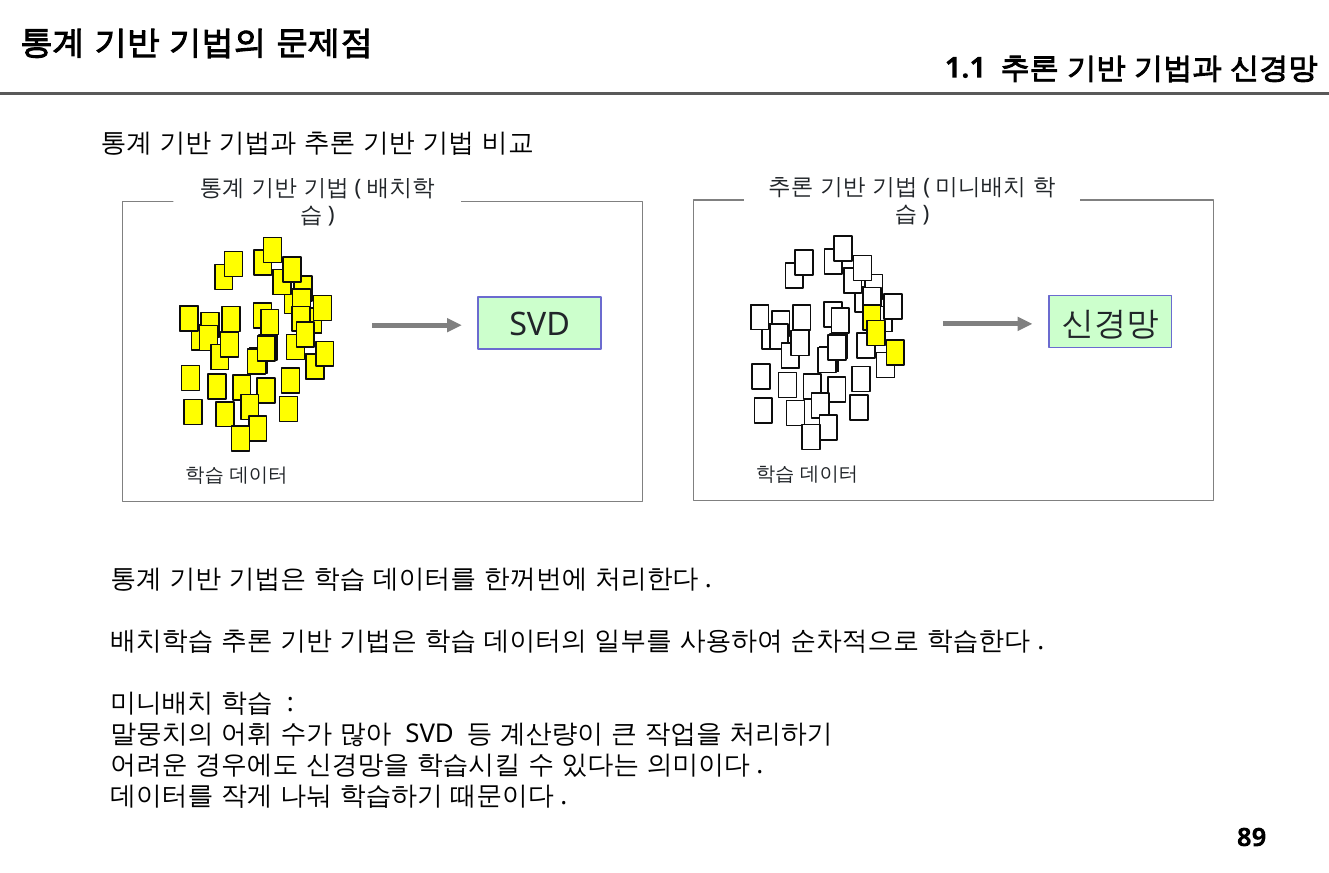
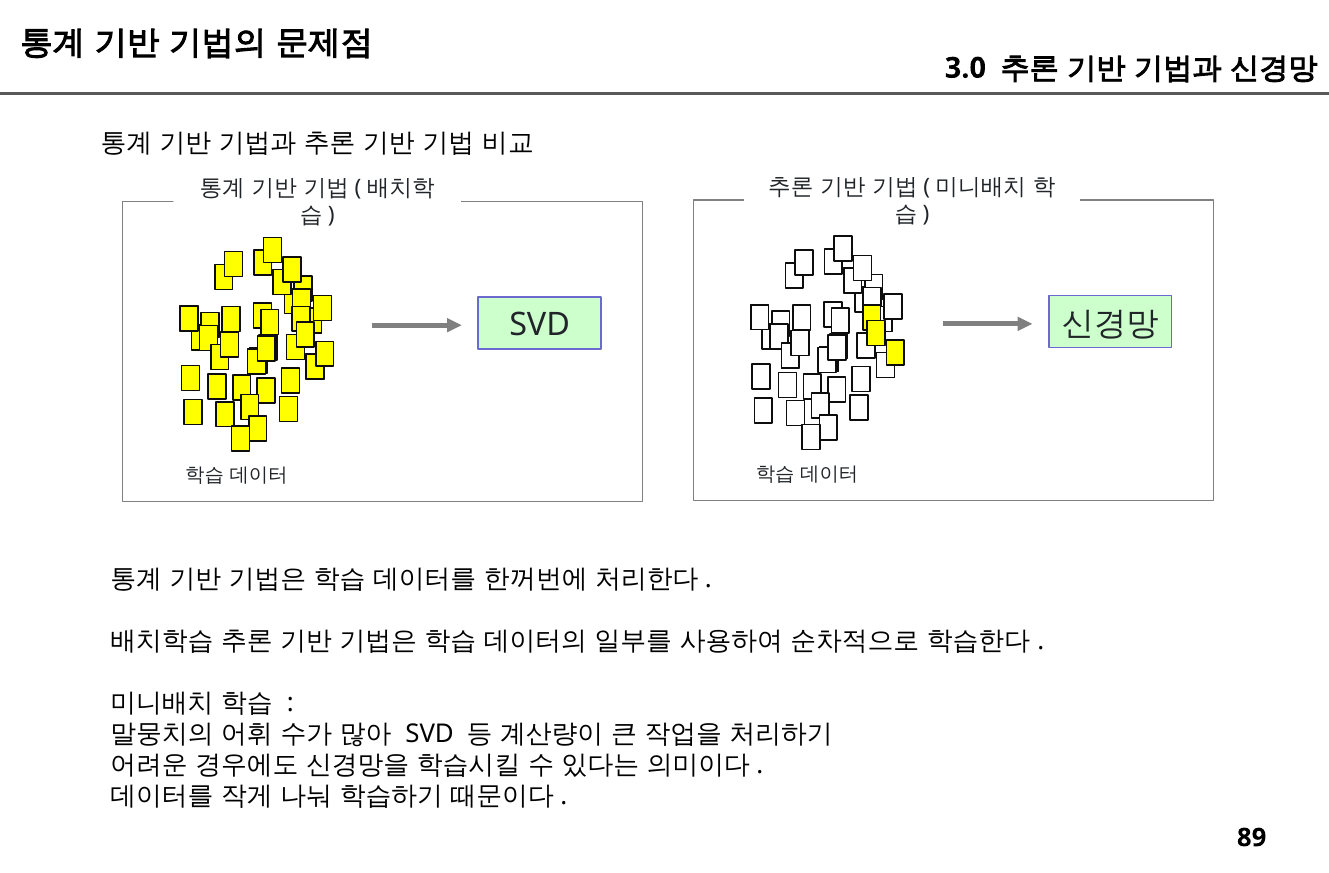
1.1: 1.1 -> 3.0
